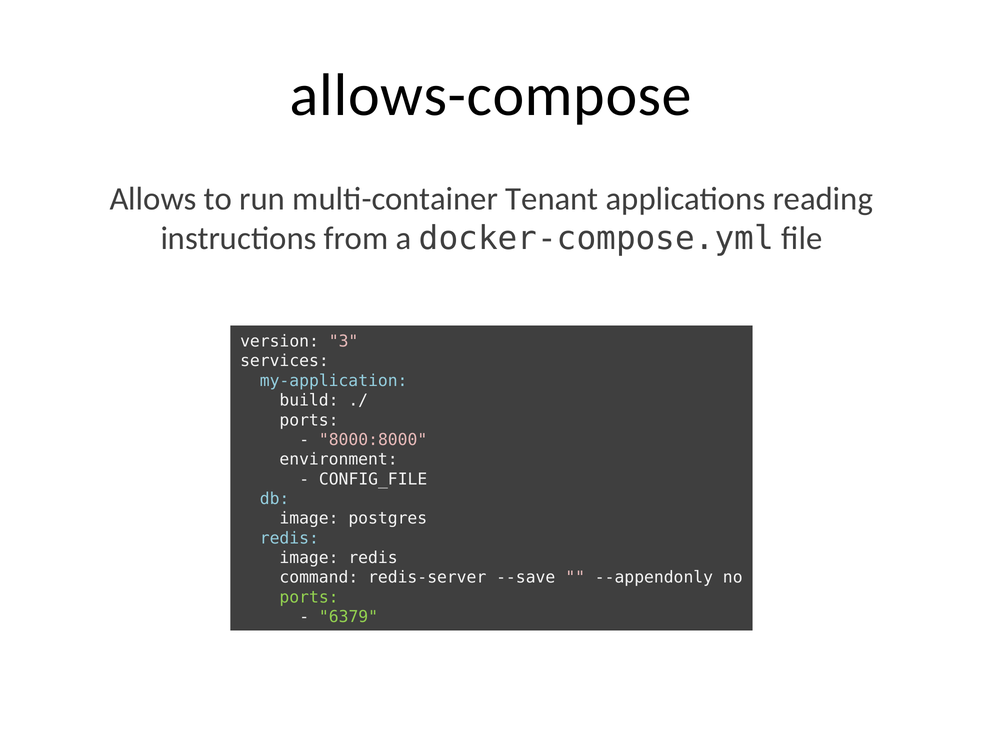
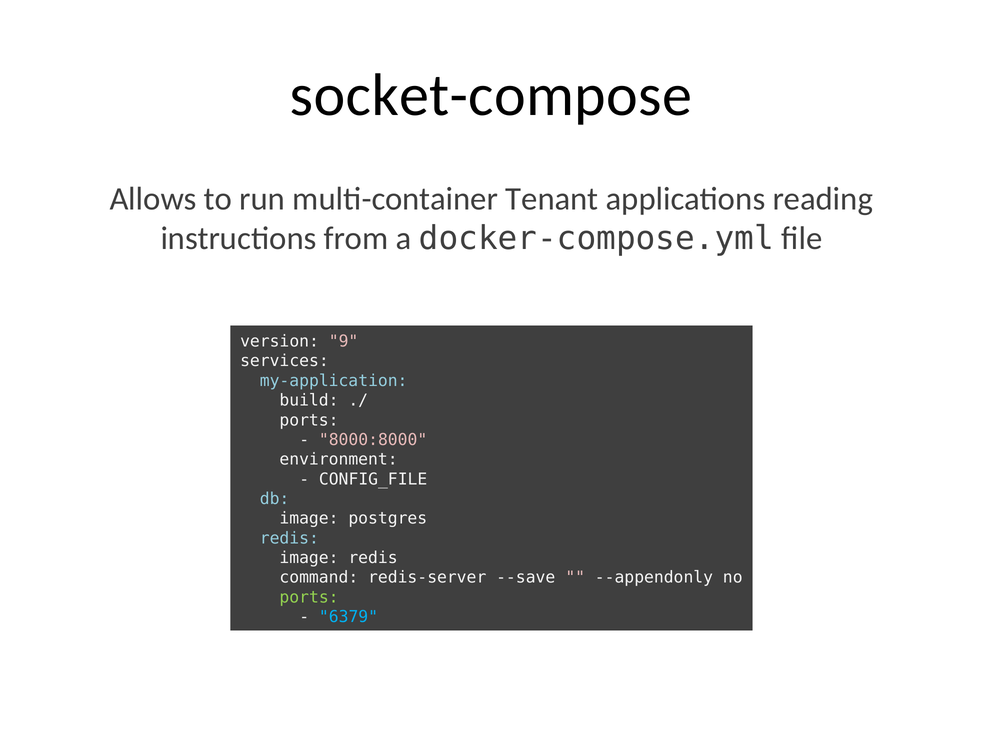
allows-compose: allows-compose -> socket-compose
3: 3 -> 9
6379 colour: light green -> light blue
